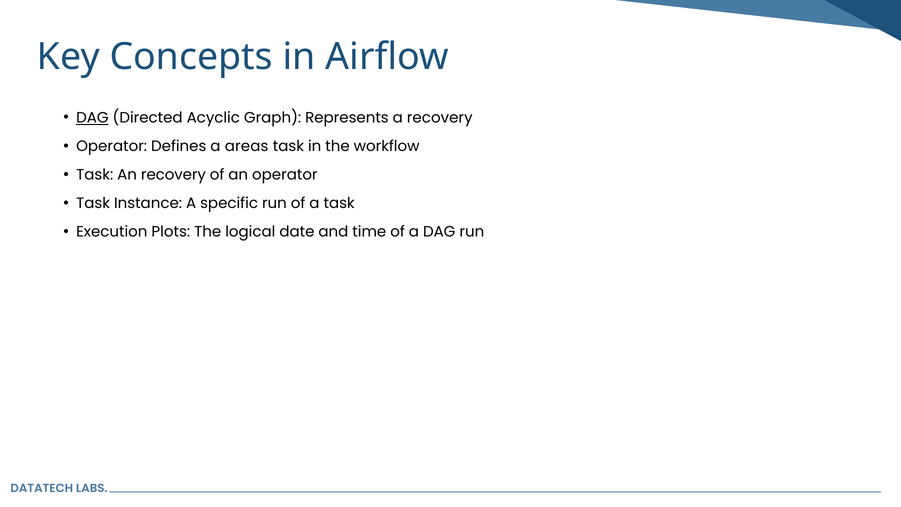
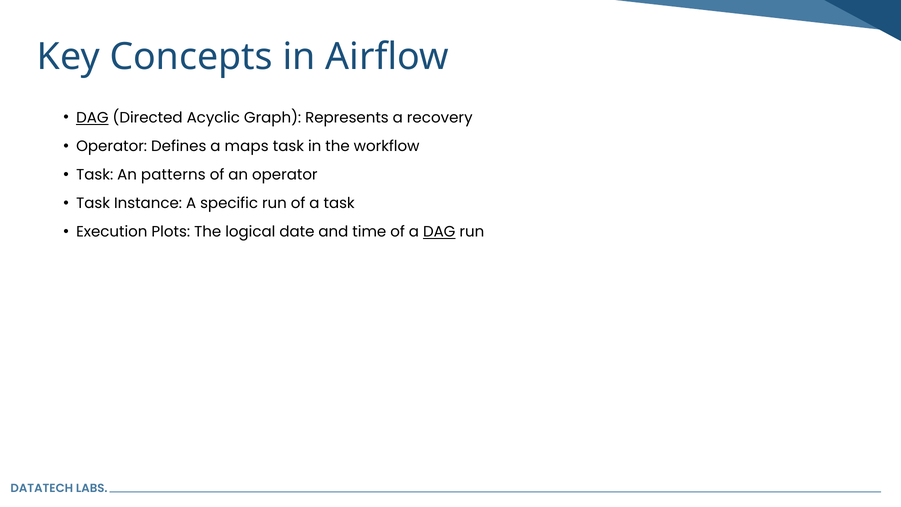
areas: areas -> maps
An recovery: recovery -> patterns
DAG at (439, 232) underline: none -> present
